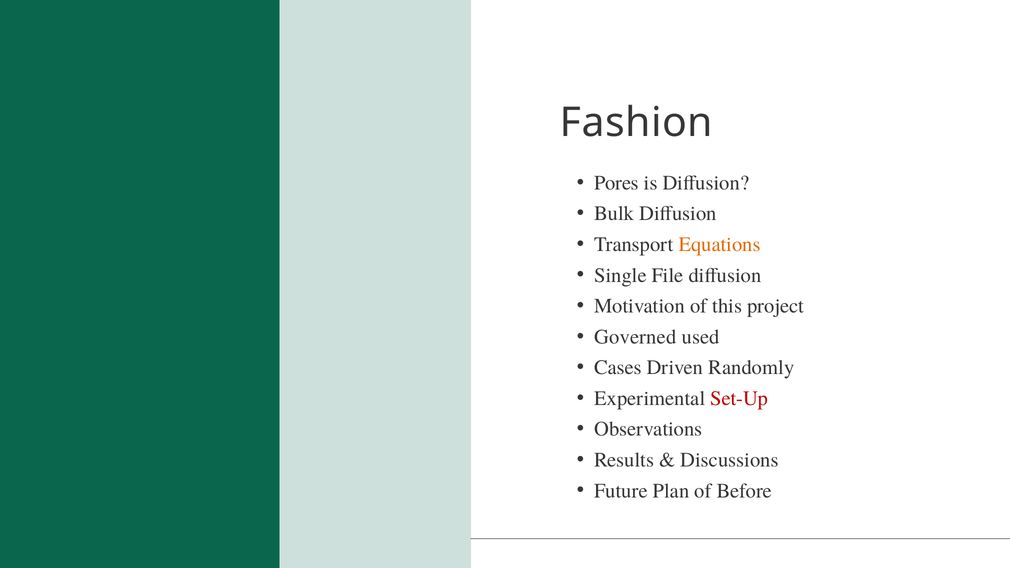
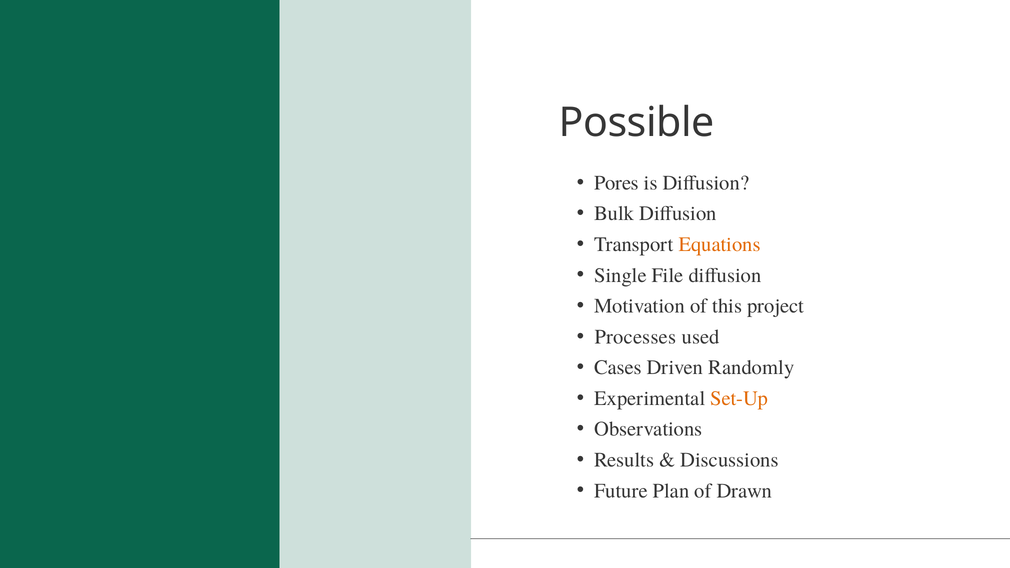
Fashion: Fashion -> Possible
Governed: Governed -> Processes
Set-Up colour: red -> orange
Before: Before -> Drawn
